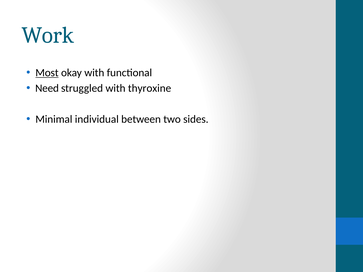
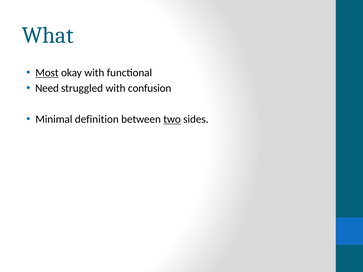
Work: Work -> What
thyroxine: thyroxine -> confusion
individual: individual -> definition
two underline: none -> present
